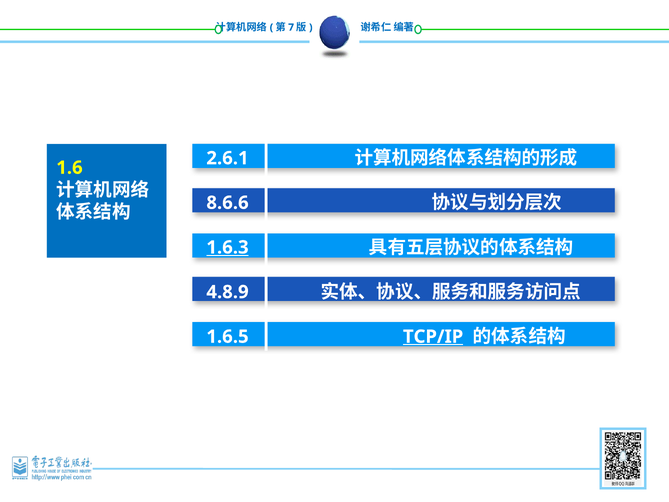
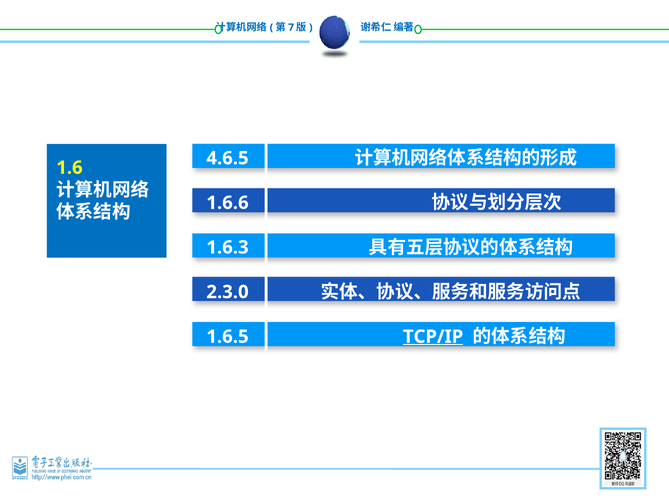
2.6.1: 2.6.1 -> 4.6.5
8.6.6: 8.6.6 -> 1.6.6
1.6.3 underline: present -> none
4.8.9: 4.8.9 -> 2.3.0
